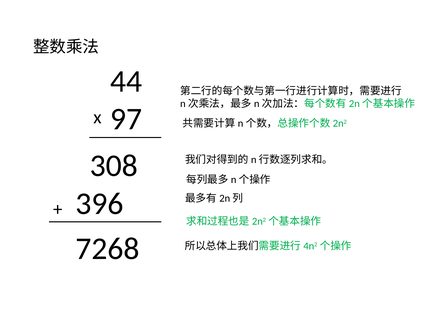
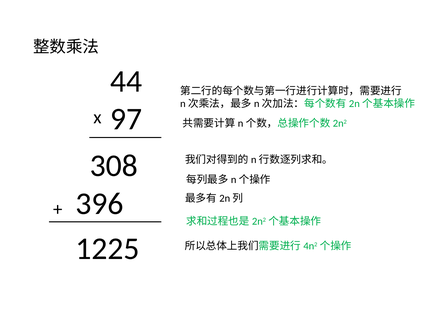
7268: 7268 -> 1225
